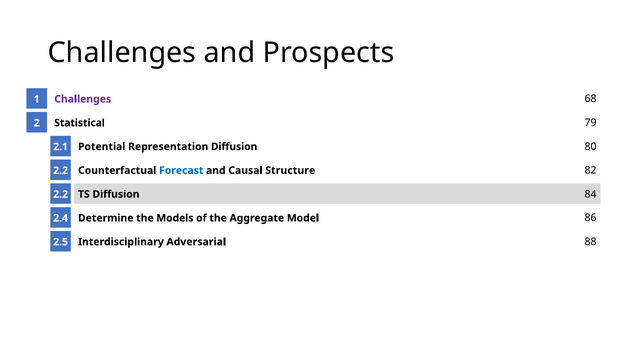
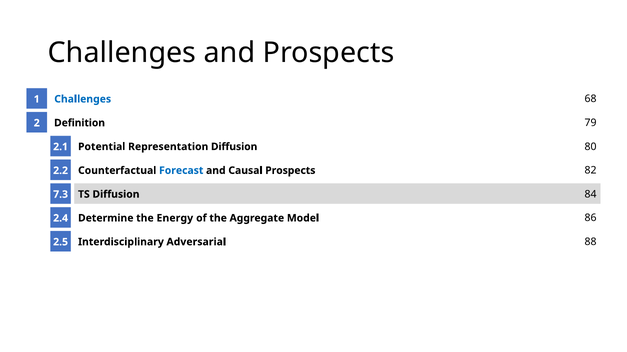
Challenges at (83, 99) colour: purple -> blue
Statistical: Statistical -> Definition
Causal Structure: Structure -> Prospects
2.2 at (61, 195): 2.2 -> 7.3
Models: Models -> Energy
